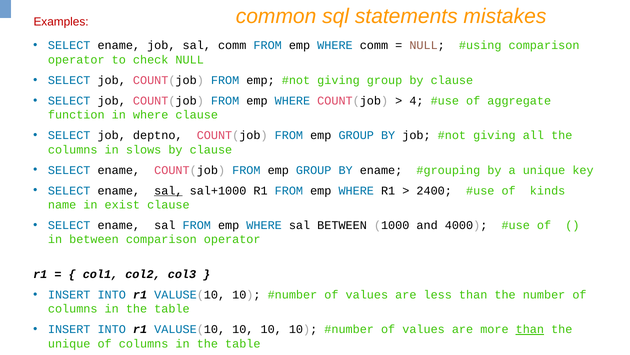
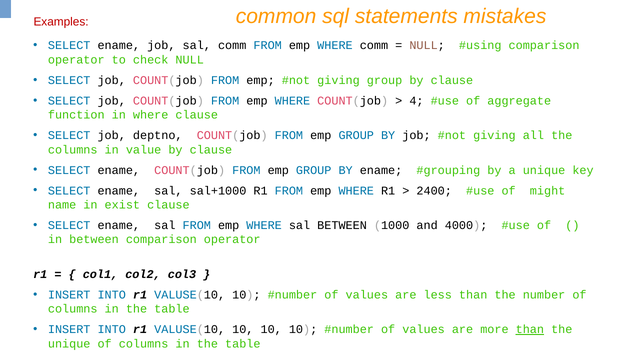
slows: slows -> value
sal at (168, 190) underline: present -> none
kinds: kinds -> might
